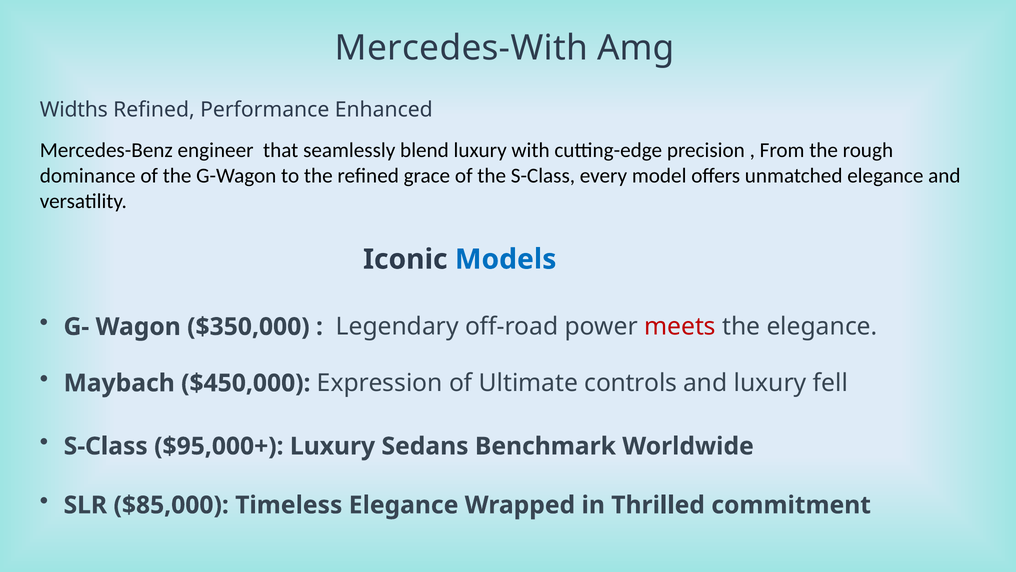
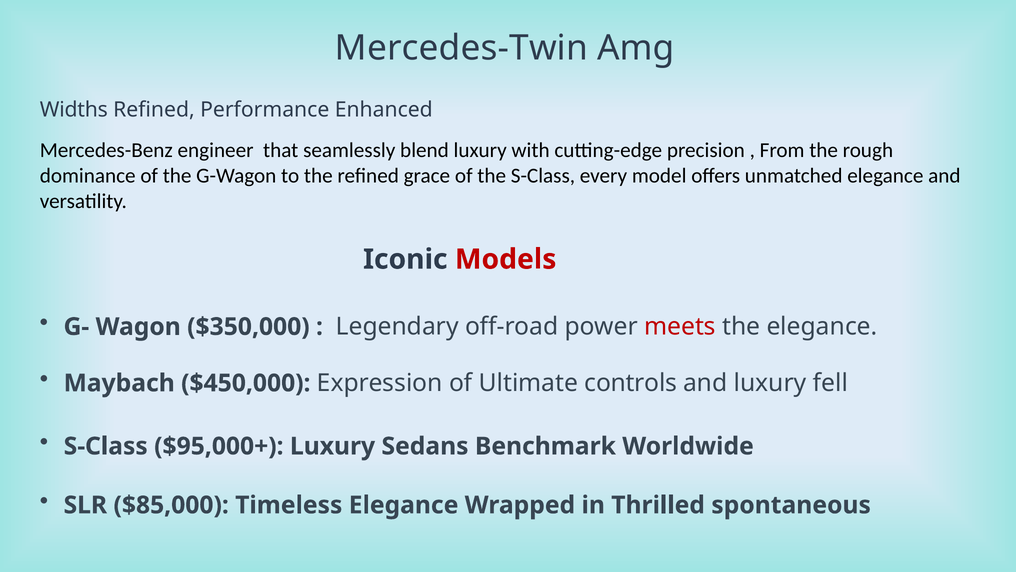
Mercedes-With: Mercedes-With -> Mercedes-Twin
Models colour: blue -> red
commitment: commitment -> spontaneous
